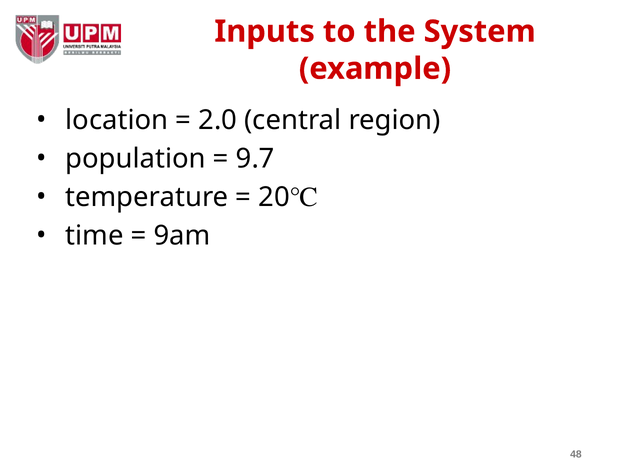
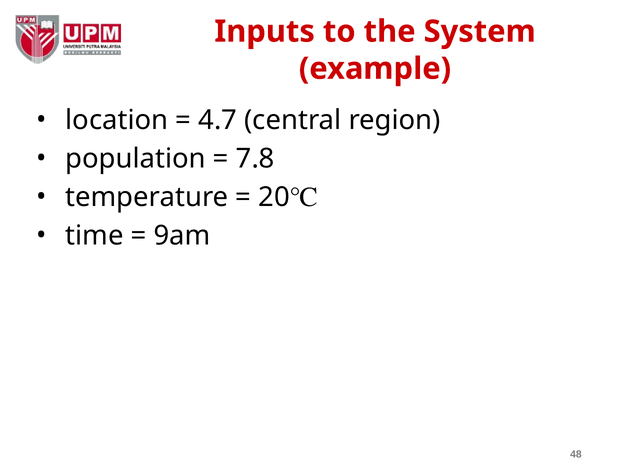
2.0: 2.0 -> 4.7
9.7: 9.7 -> 7.8
